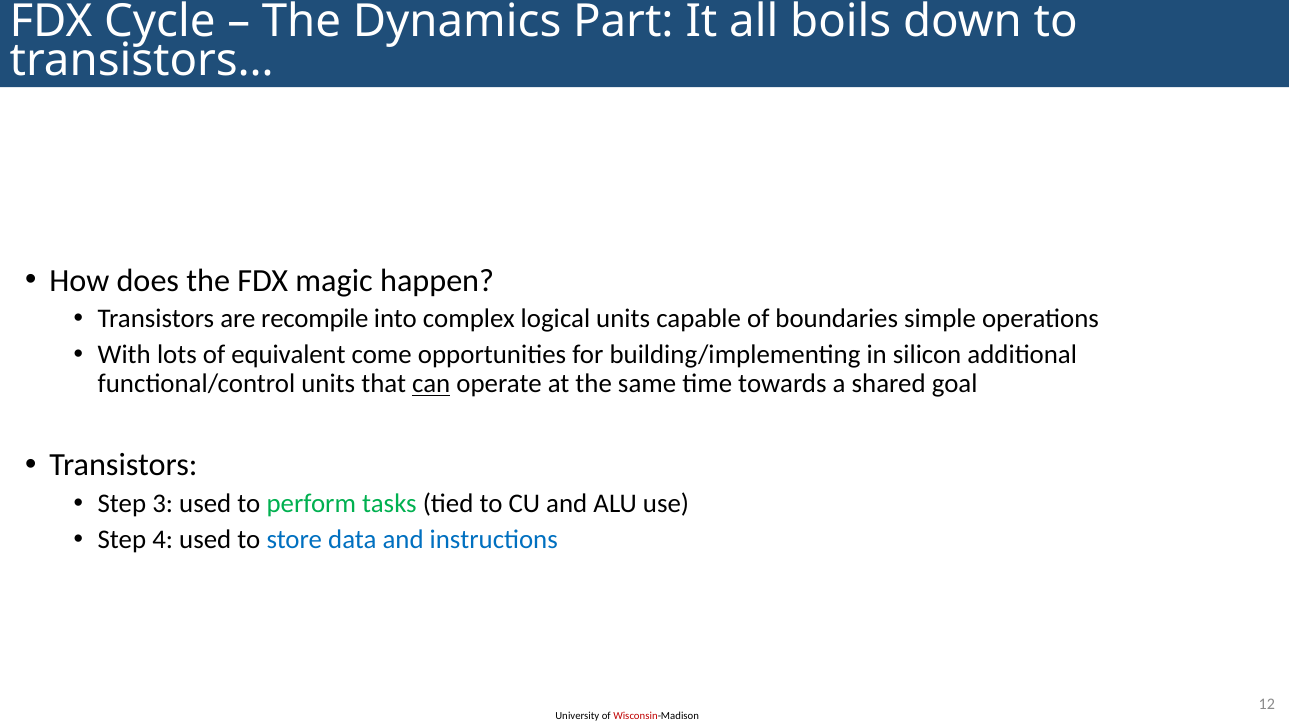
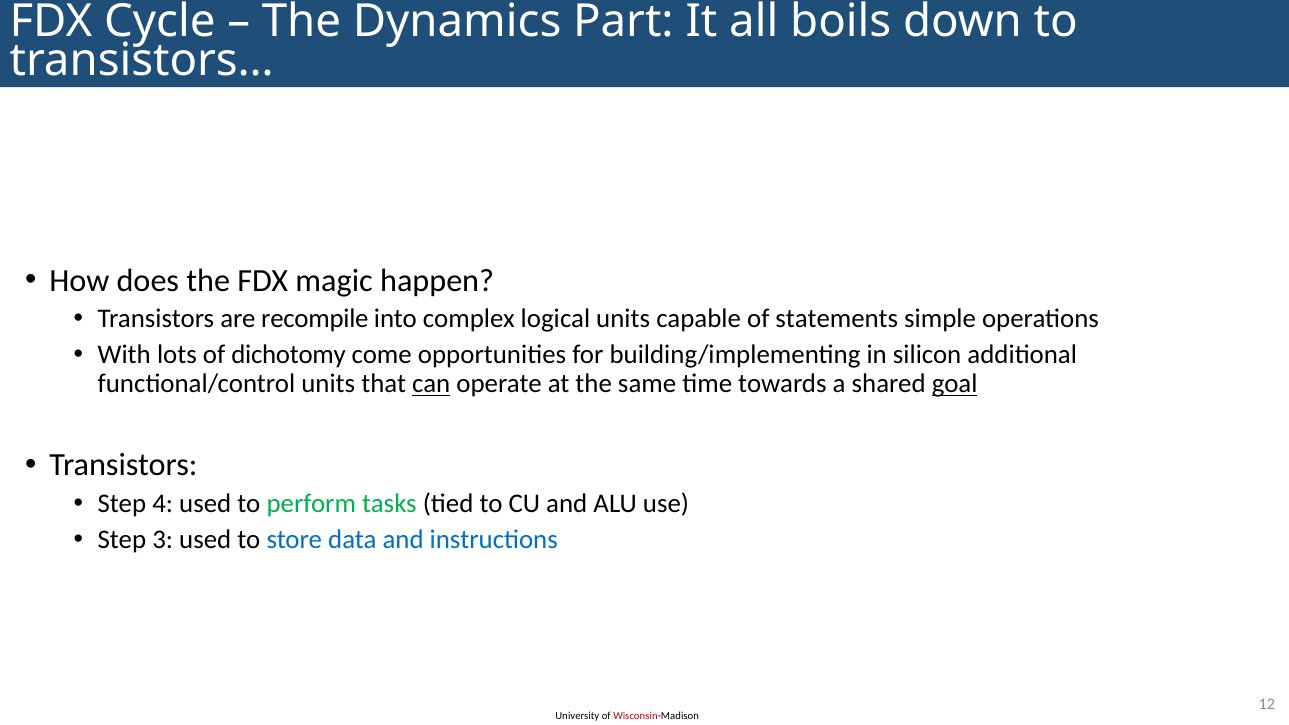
boundaries: boundaries -> statements
equivalent: equivalent -> dichotomy
goal underline: none -> present
3: 3 -> 4
4: 4 -> 3
